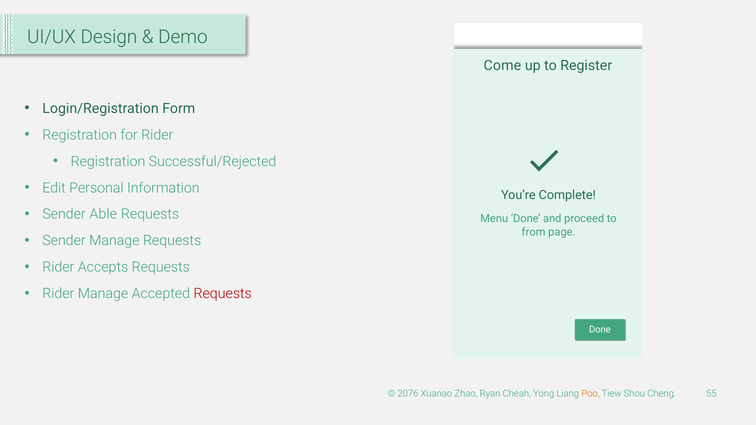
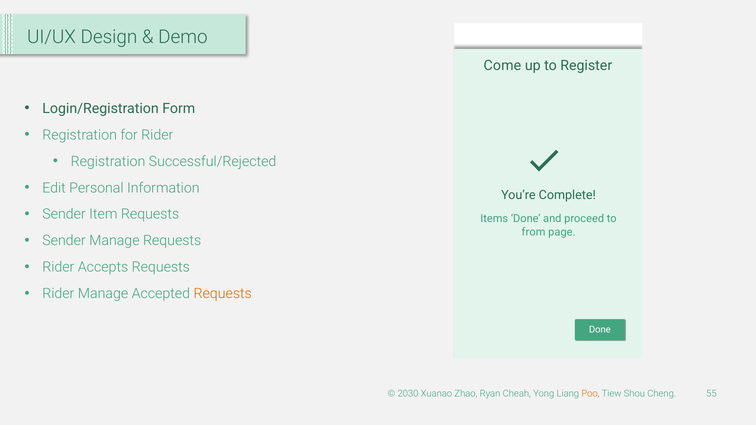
Able: Able -> Item
Menu: Menu -> Items
Requests at (223, 294) colour: red -> orange
2076: 2076 -> 2030
